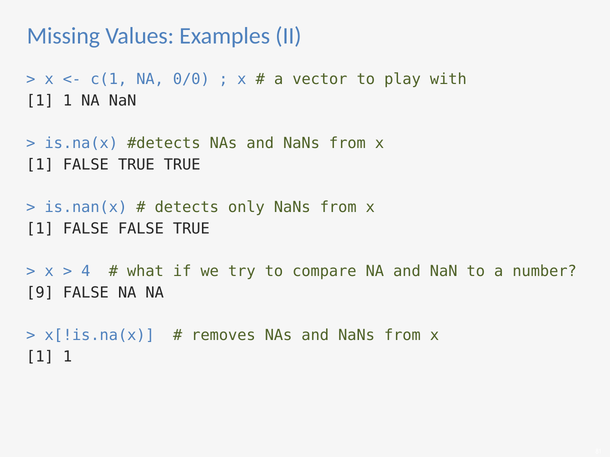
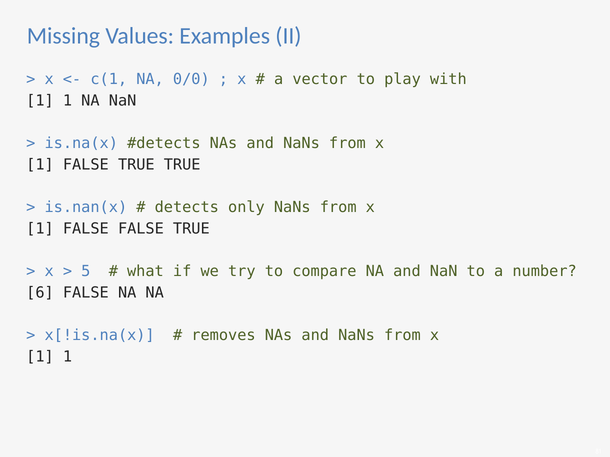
4: 4 -> 5
9: 9 -> 6
